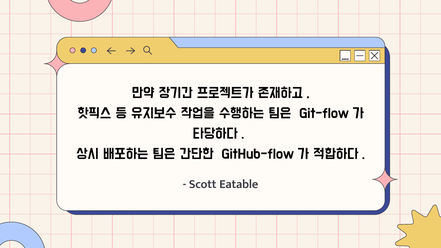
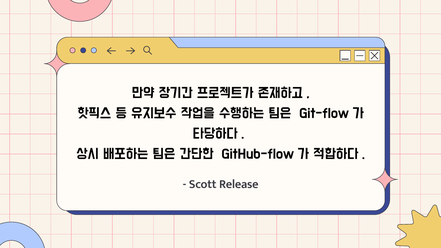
Eatable: Eatable -> Release
